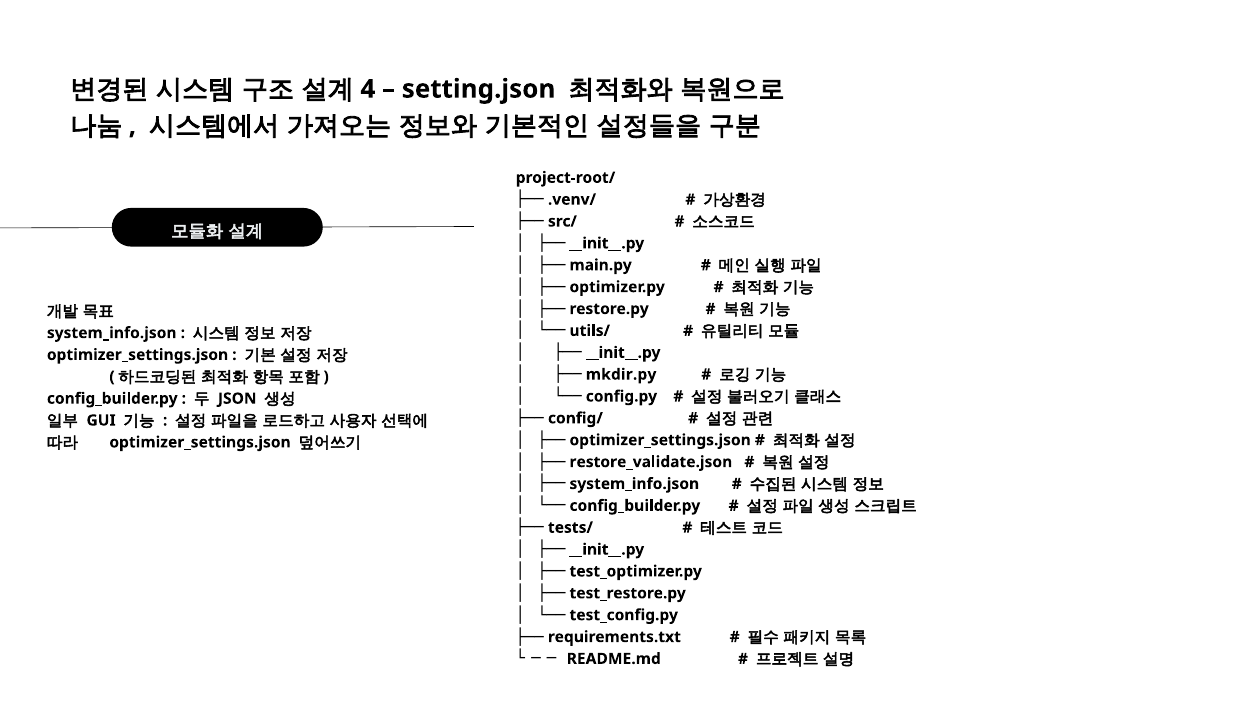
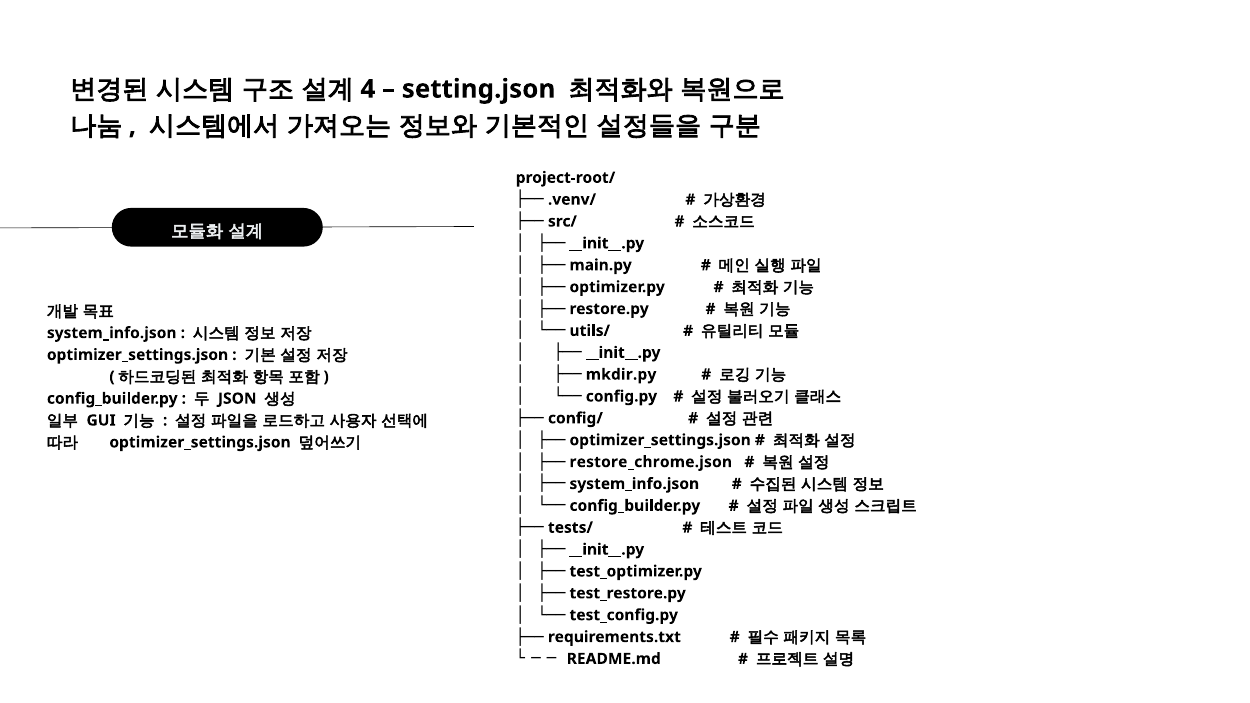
restore_validate.json: restore_validate.json -> restore_chrome.json
